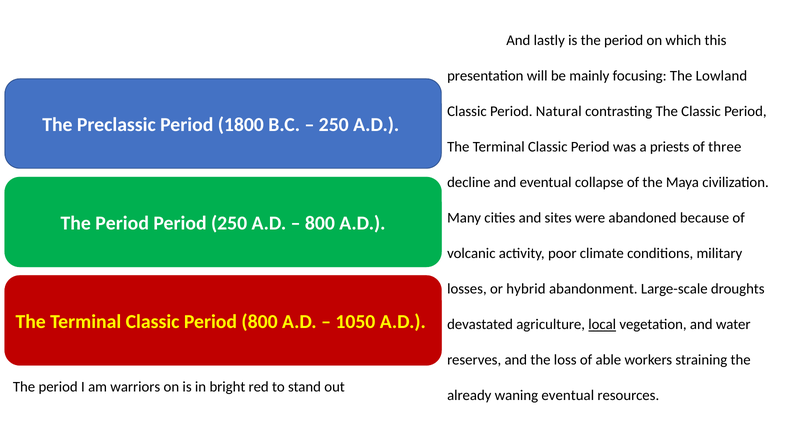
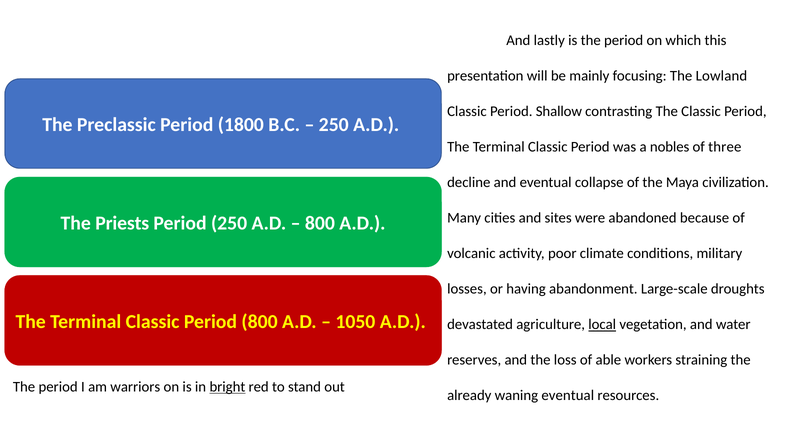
Natural: Natural -> Shallow
priests: priests -> nobles
Period at (122, 223): Period -> Priests
hybrid: hybrid -> having
bright underline: none -> present
